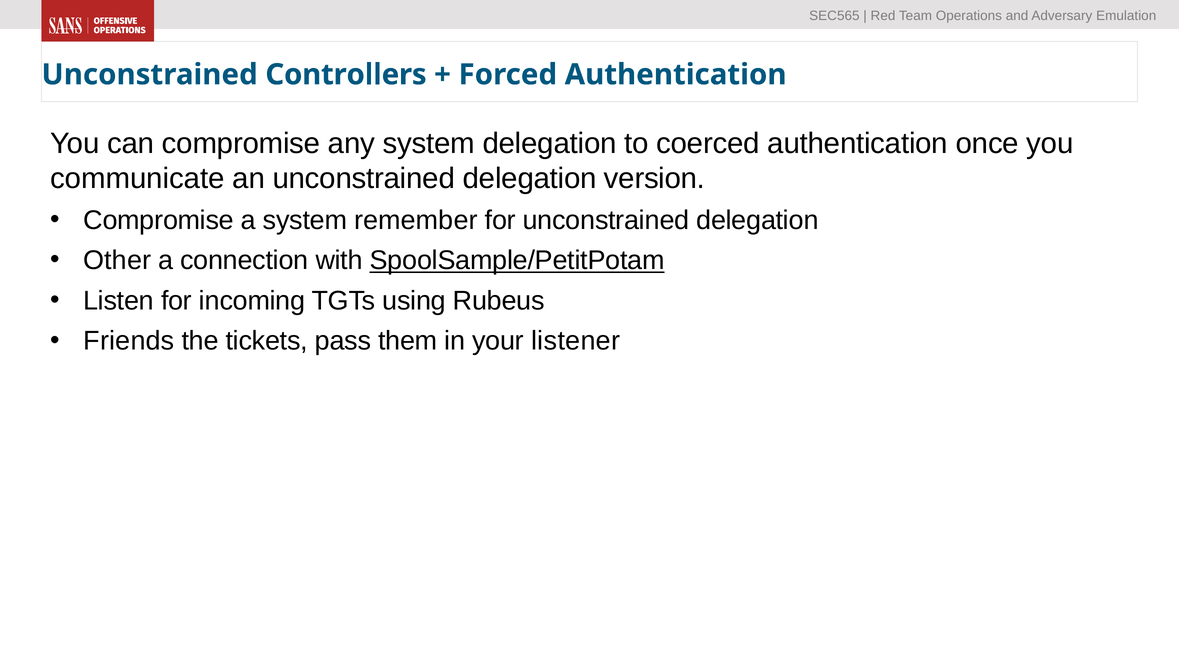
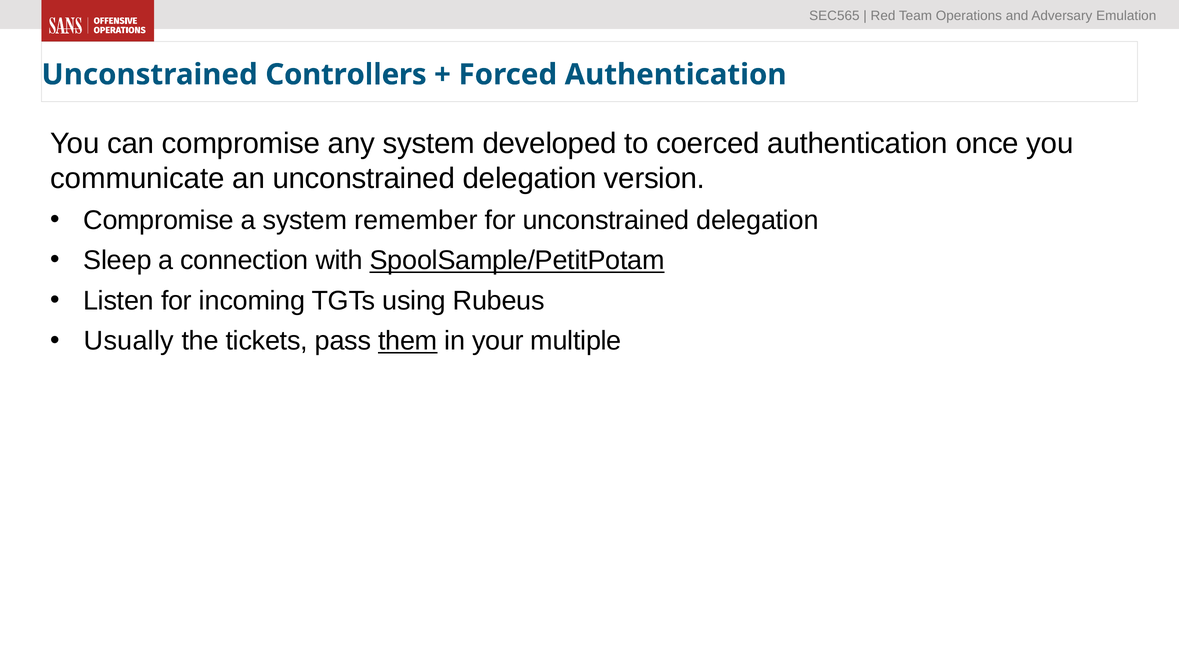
system delegation: delegation -> developed
Other: Other -> Sleep
Friends: Friends -> Usually
them underline: none -> present
listener: listener -> multiple
